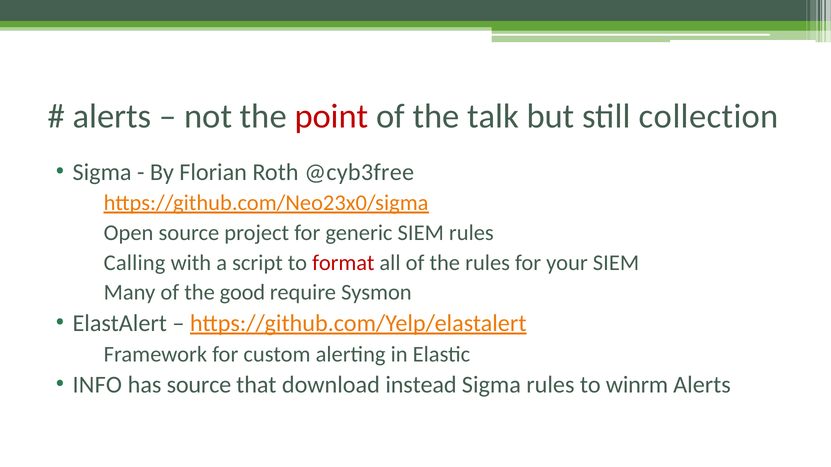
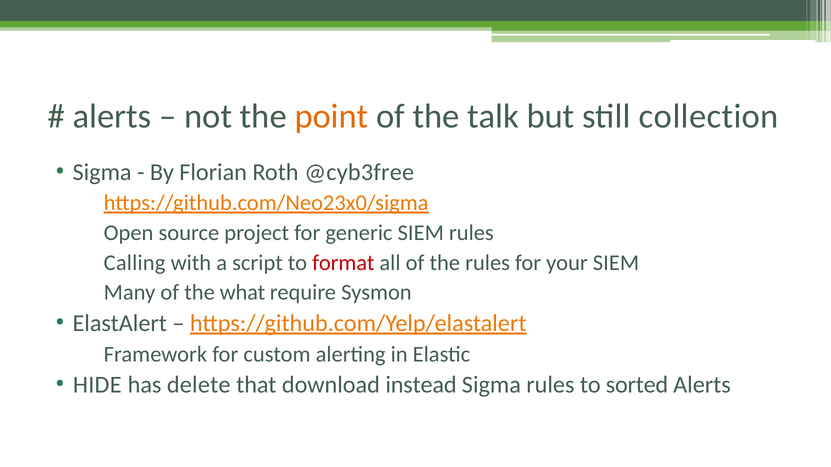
point colour: red -> orange
good: good -> what
INFO: INFO -> HIDE
has source: source -> delete
winrm: winrm -> sorted
